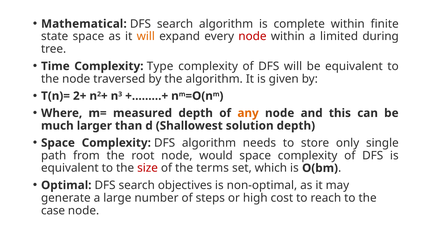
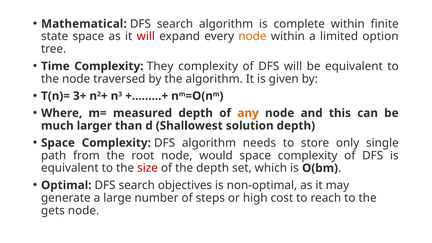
will at (146, 36) colour: orange -> red
node at (252, 36) colour: red -> orange
during: during -> option
Type: Type -> They
2+: 2+ -> 3+
the terms: terms -> depth
case: case -> gets
